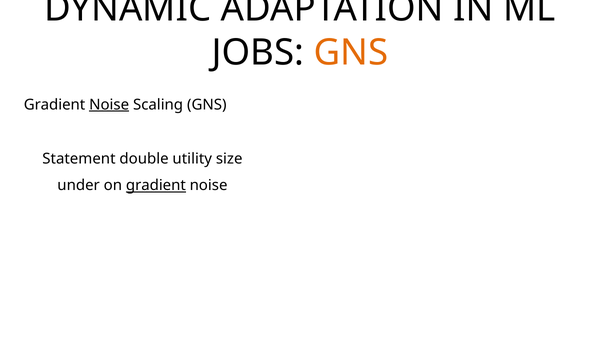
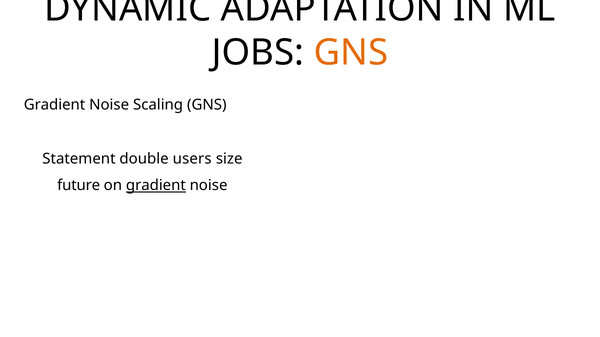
Noise at (109, 105) underline: present -> none
utility: utility -> users
under: under -> future
